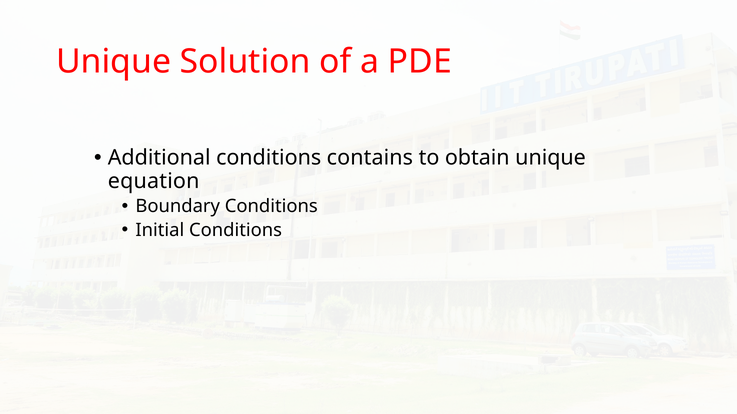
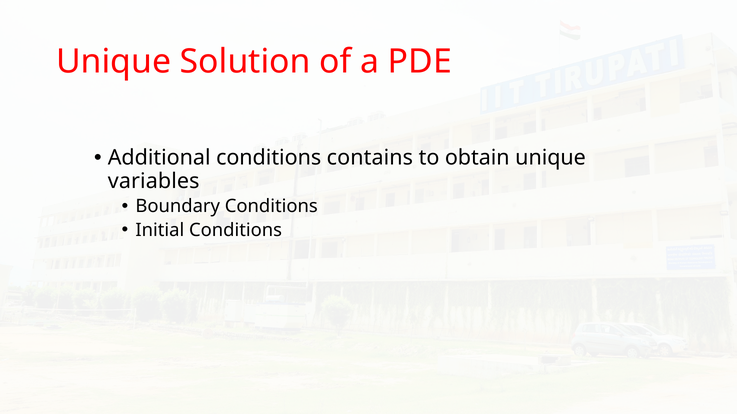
equation: equation -> variables
